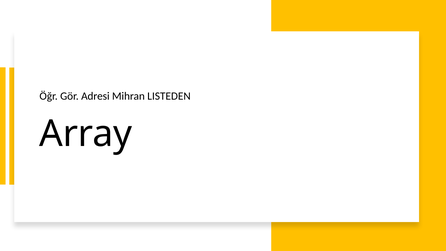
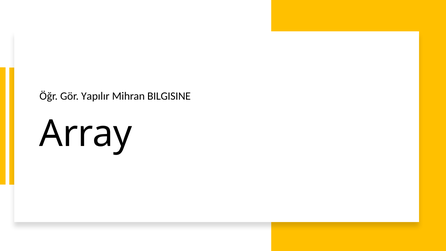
Adresi: Adresi -> Yapılır
LISTEDEN: LISTEDEN -> BILGISINE
